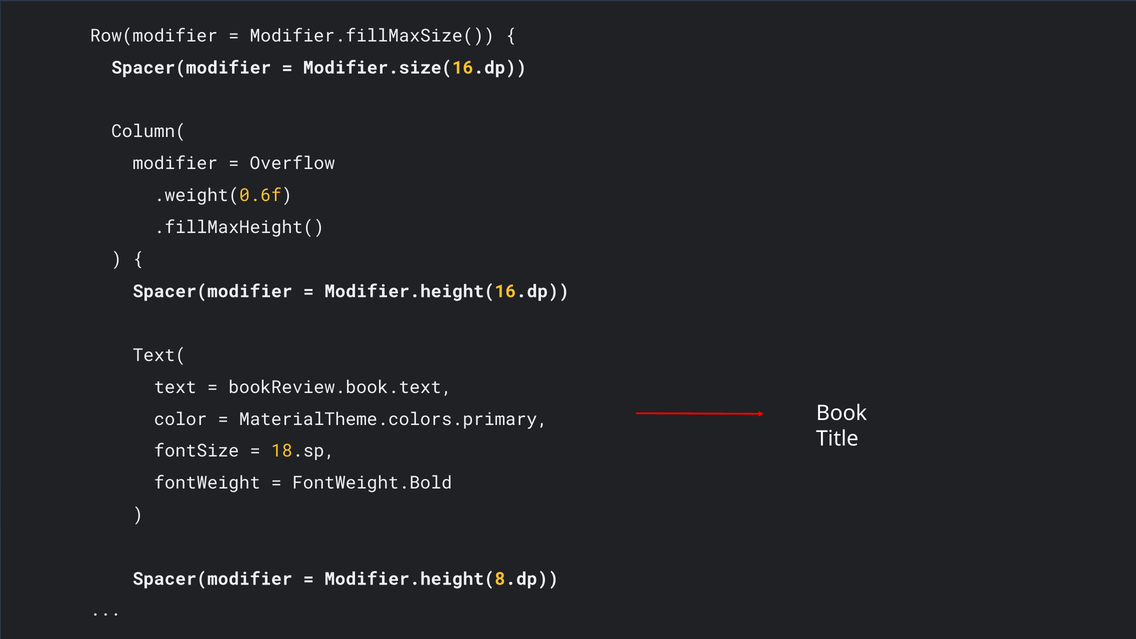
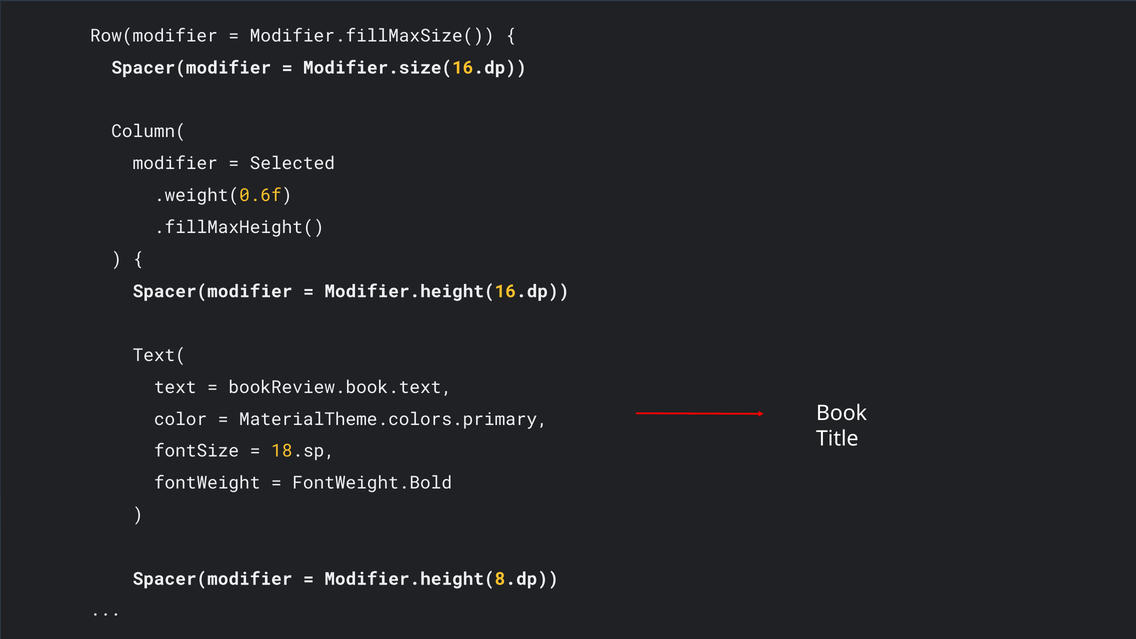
Overflow: Overflow -> Selected
